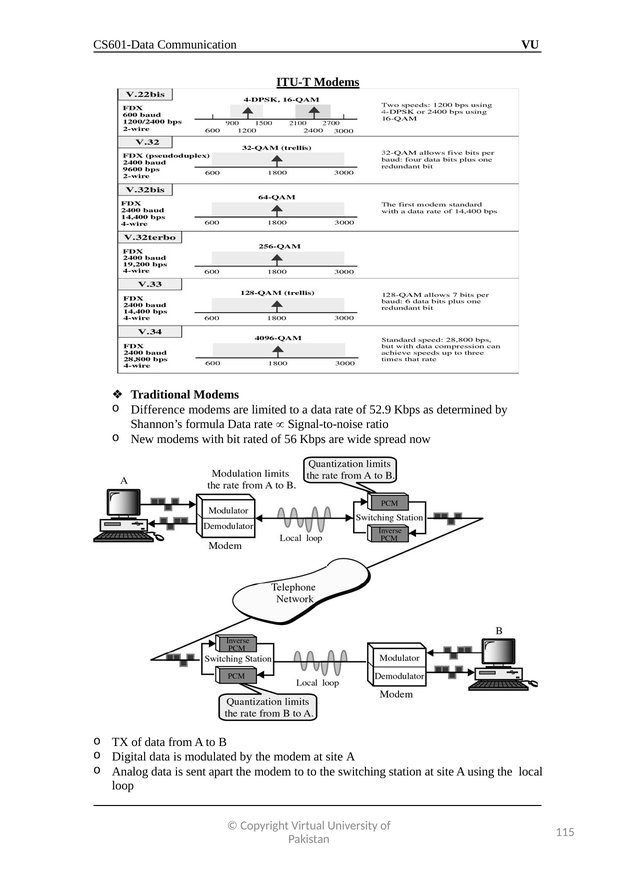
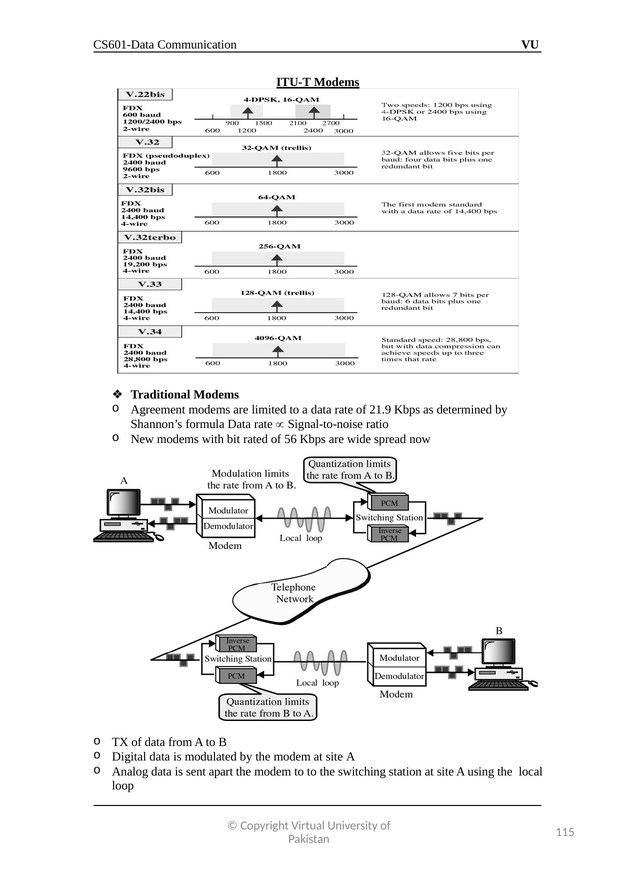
Difference: Difference -> Agreement
52.9: 52.9 -> 21.9
